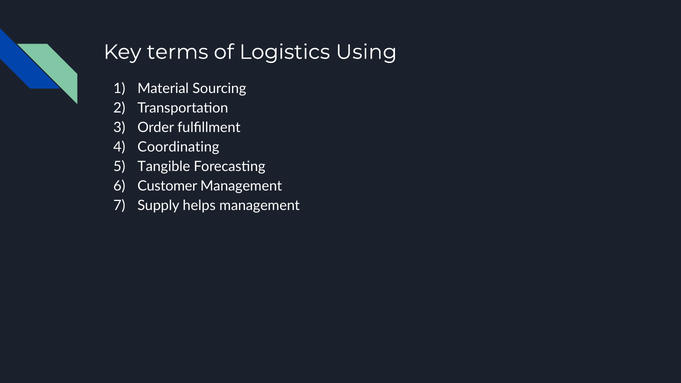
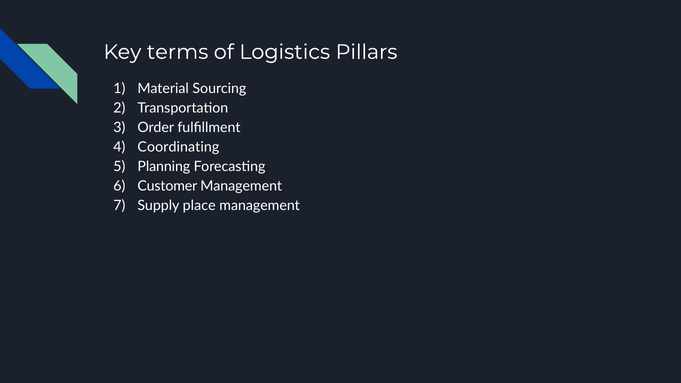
Using: Using -> Pillars
Tangible: Tangible -> Planning
helps: helps -> place
